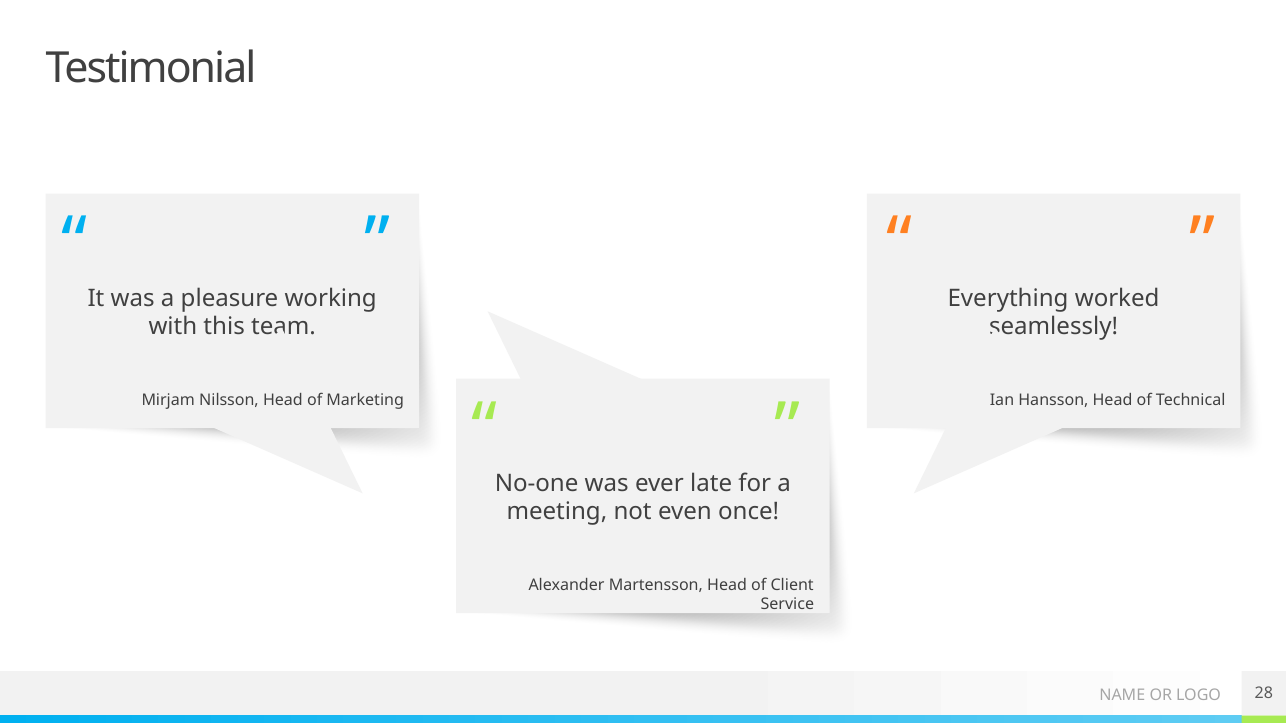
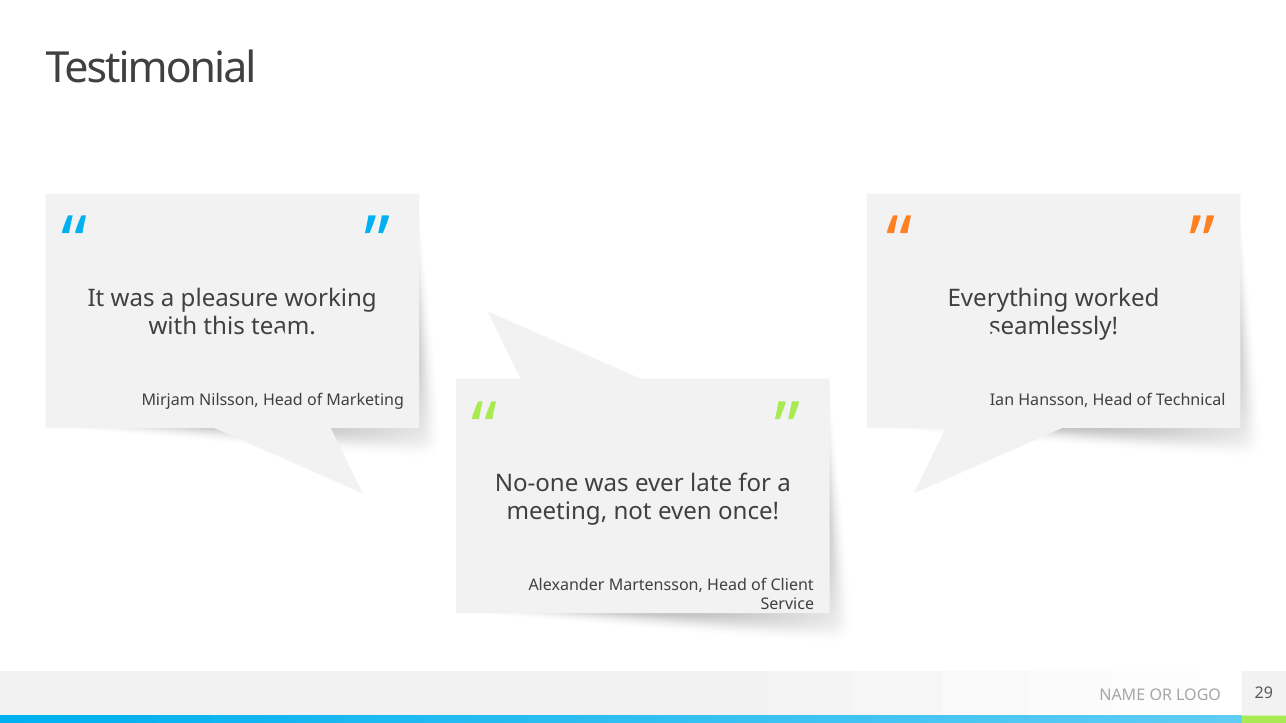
28: 28 -> 29
